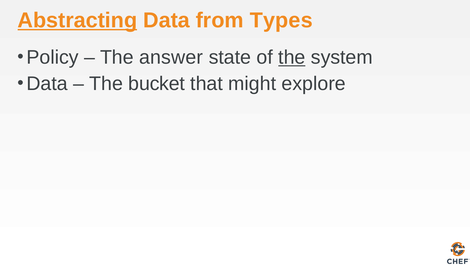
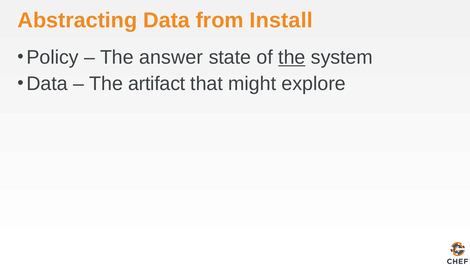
Abstracting underline: present -> none
Types: Types -> Install
bucket: bucket -> artifact
